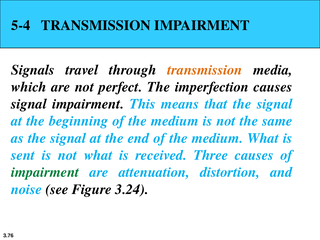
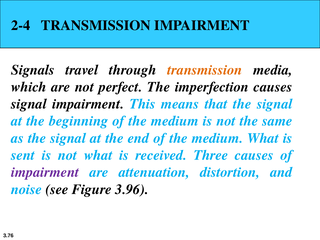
5-4: 5-4 -> 2-4
impairment at (45, 172) colour: green -> purple
3.24: 3.24 -> 3.96
